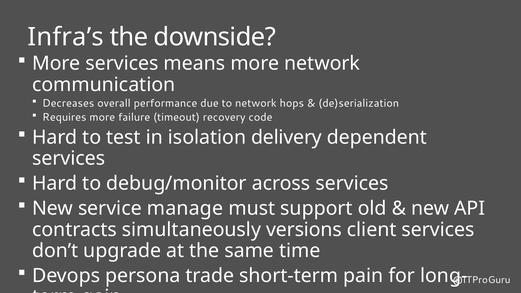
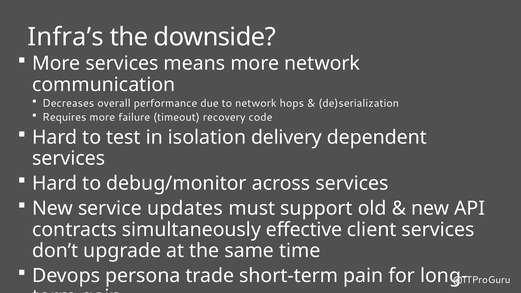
manage: manage -> updates
versions: versions -> effective
